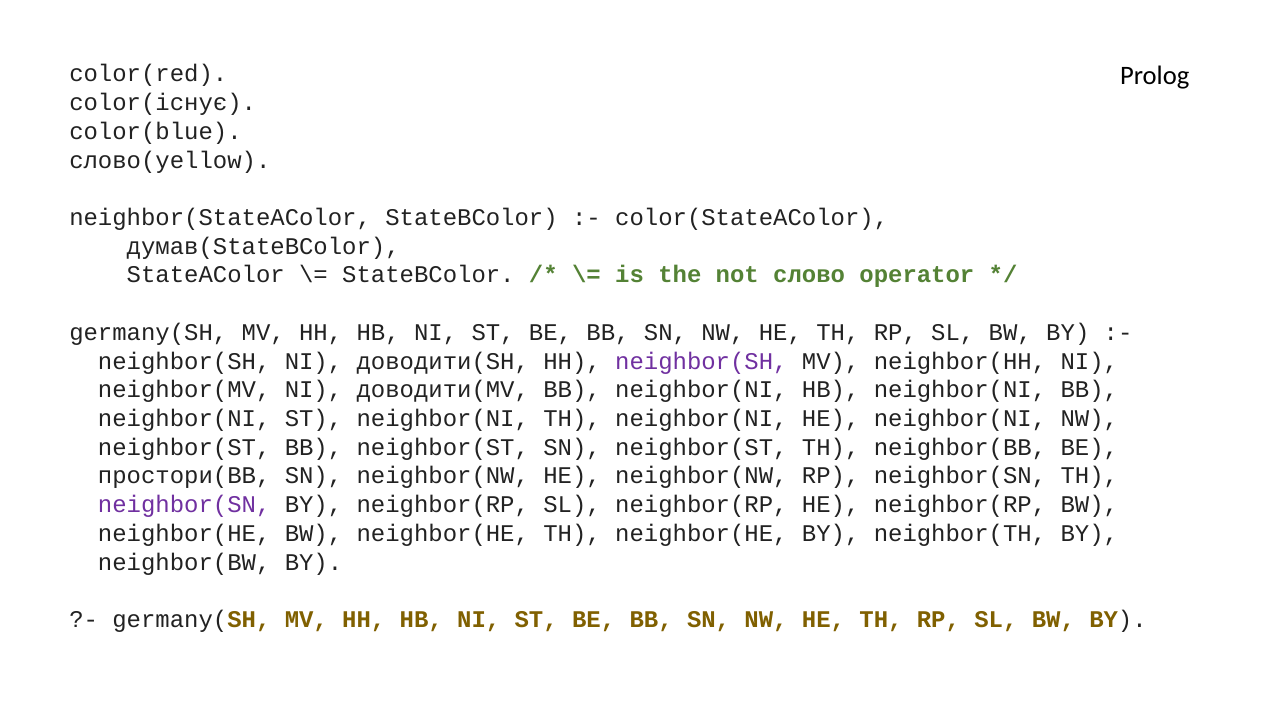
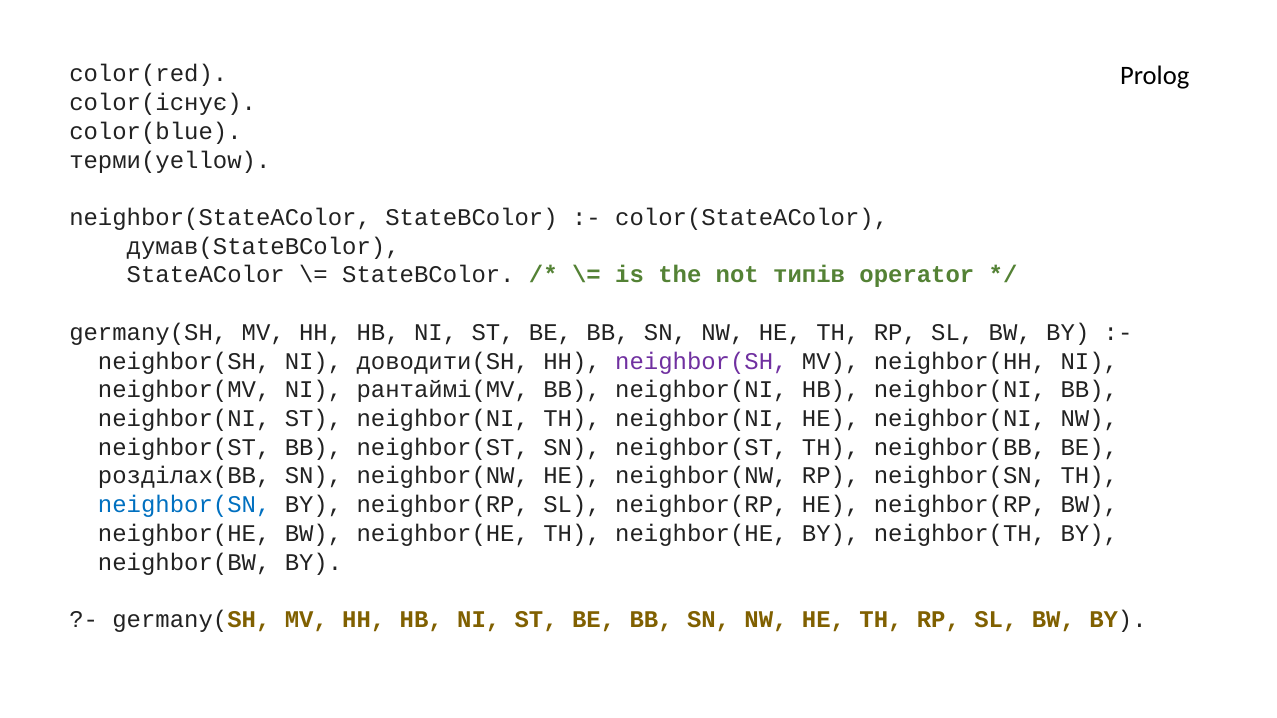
слово(yellow: слово(yellow -> терми(yellow
слово: слово -> типів
доводити(MV: доводити(MV -> рантаймі(MV
простори(BB: простори(BB -> розділах(BB
neighbor(SN at (184, 505) colour: purple -> blue
